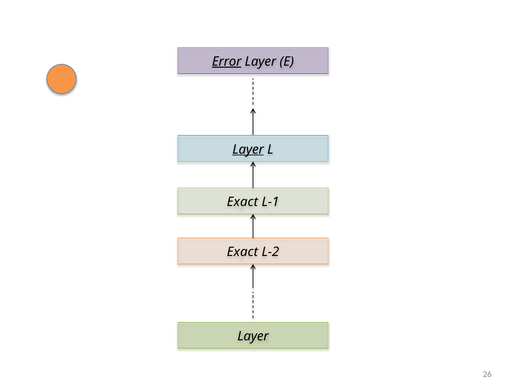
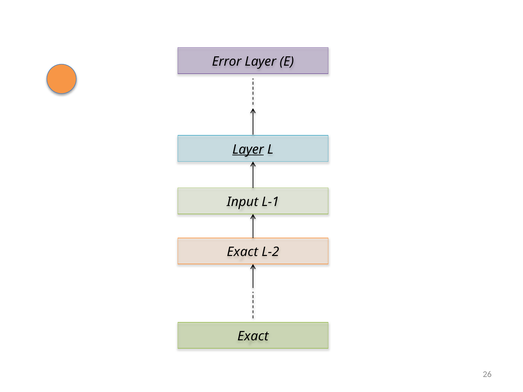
Error underline: present -> none
Exact at (242, 202): Exact -> Input
Layer at (253, 337): Layer -> Exact
